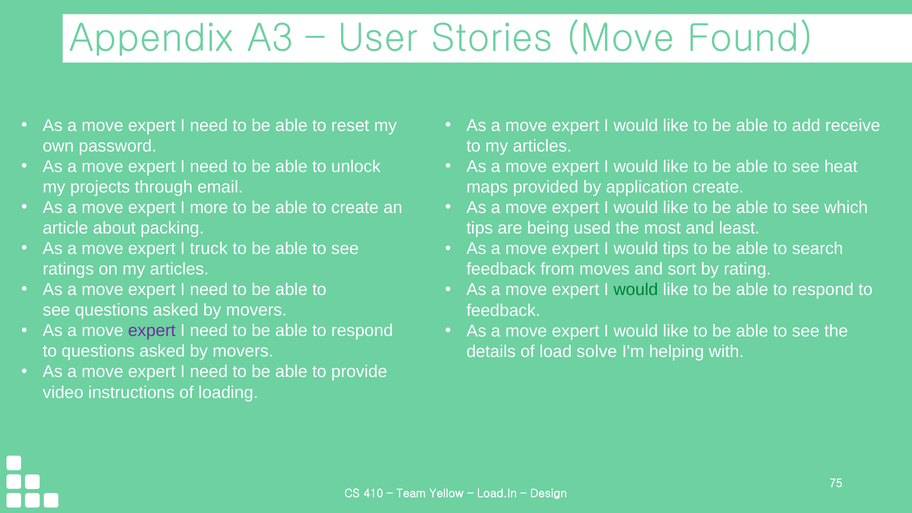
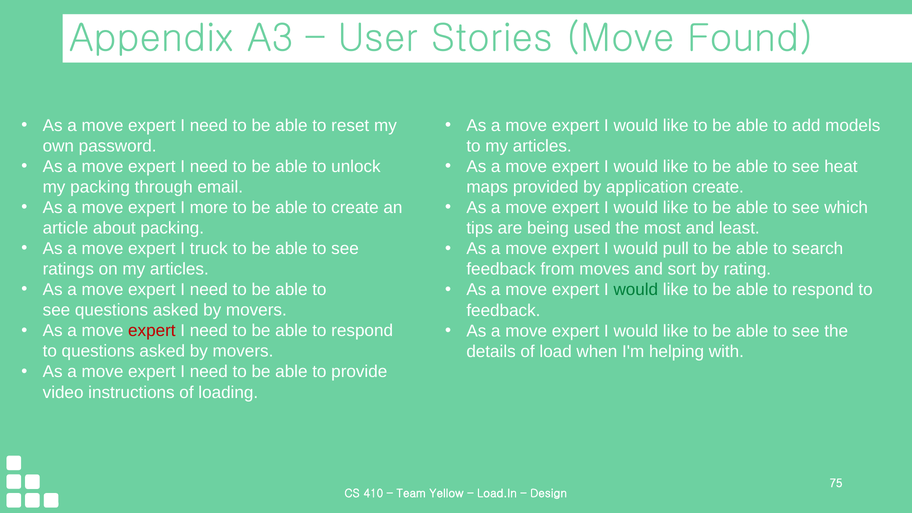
receive: receive -> models
my projects: projects -> packing
would tips: tips -> pull
expert at (152, 331) colour: purple -> red
solve: solve -> when
